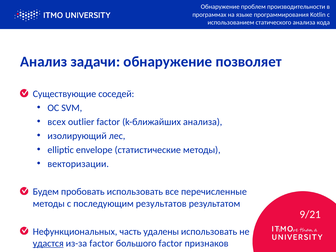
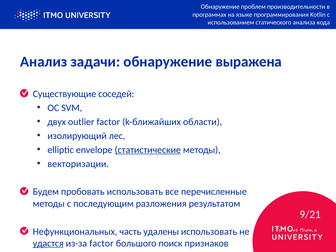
позволяет: позволяет -> выражена
всех: всех -> двух
k-ближайших анализа: анализа -> области
статистические underline: none -> present
результатов: результатов -> разложения
большого factor: factor -> поиск
